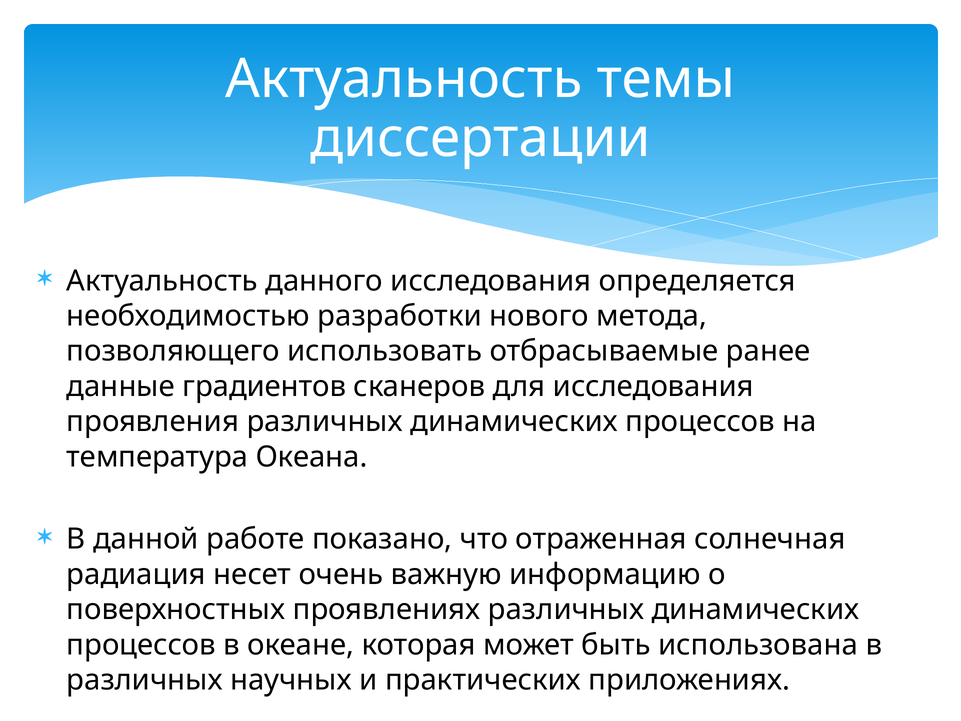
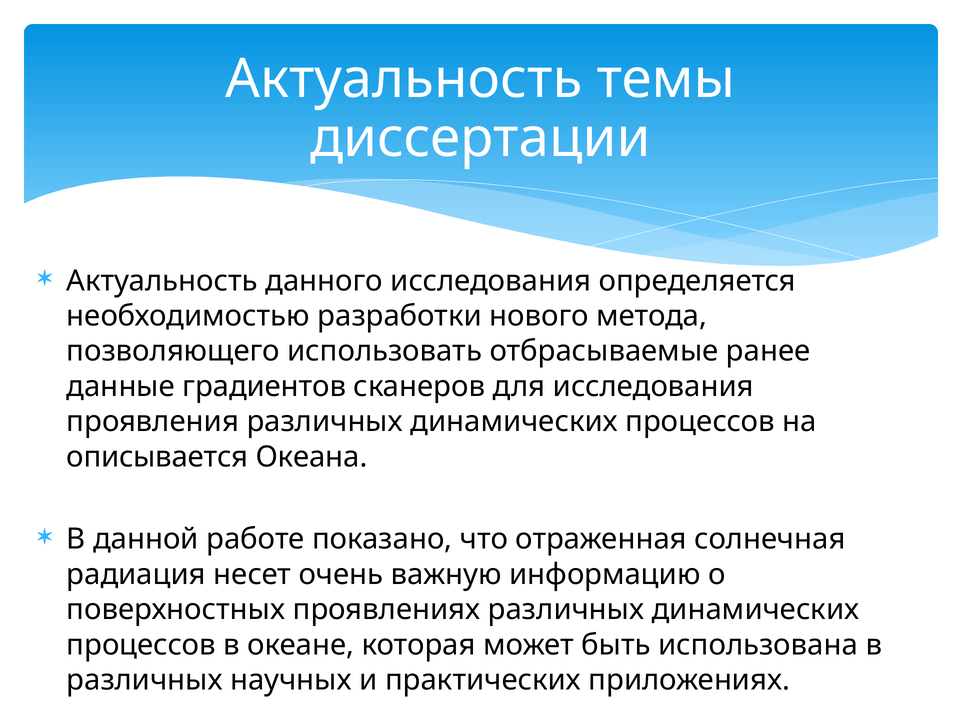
температура: температура -> описывается
